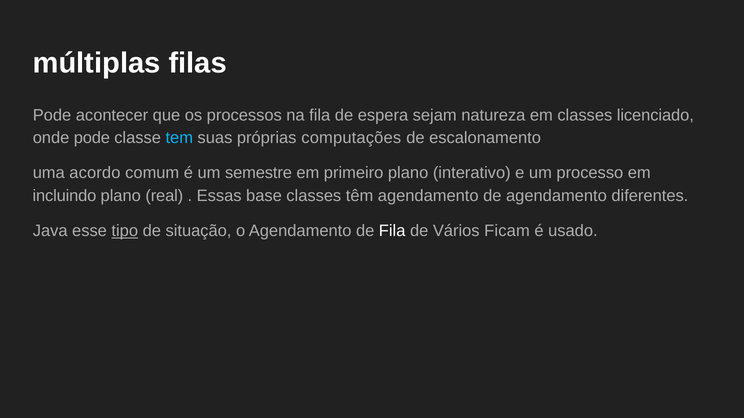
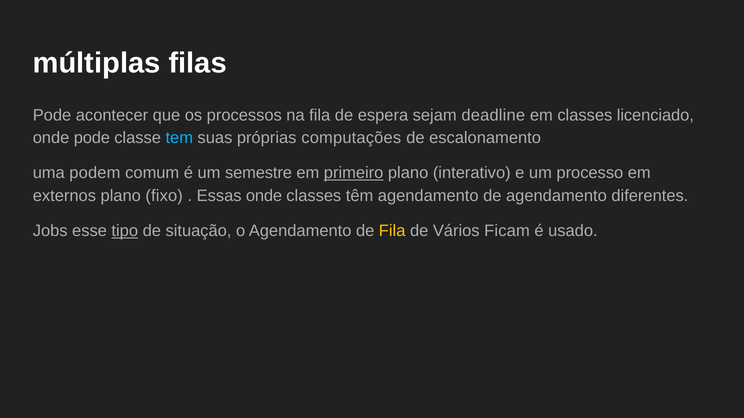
natureza: natureza -> deadline
acordo: acordo -> podem
primeiro underline: none -> present
incluindo: incluindo -> externos
real: real -> fixo
Essas base: base -> onde
Java: Java -> Jobs
Fila at (392, 231) colour: white -> yellow
